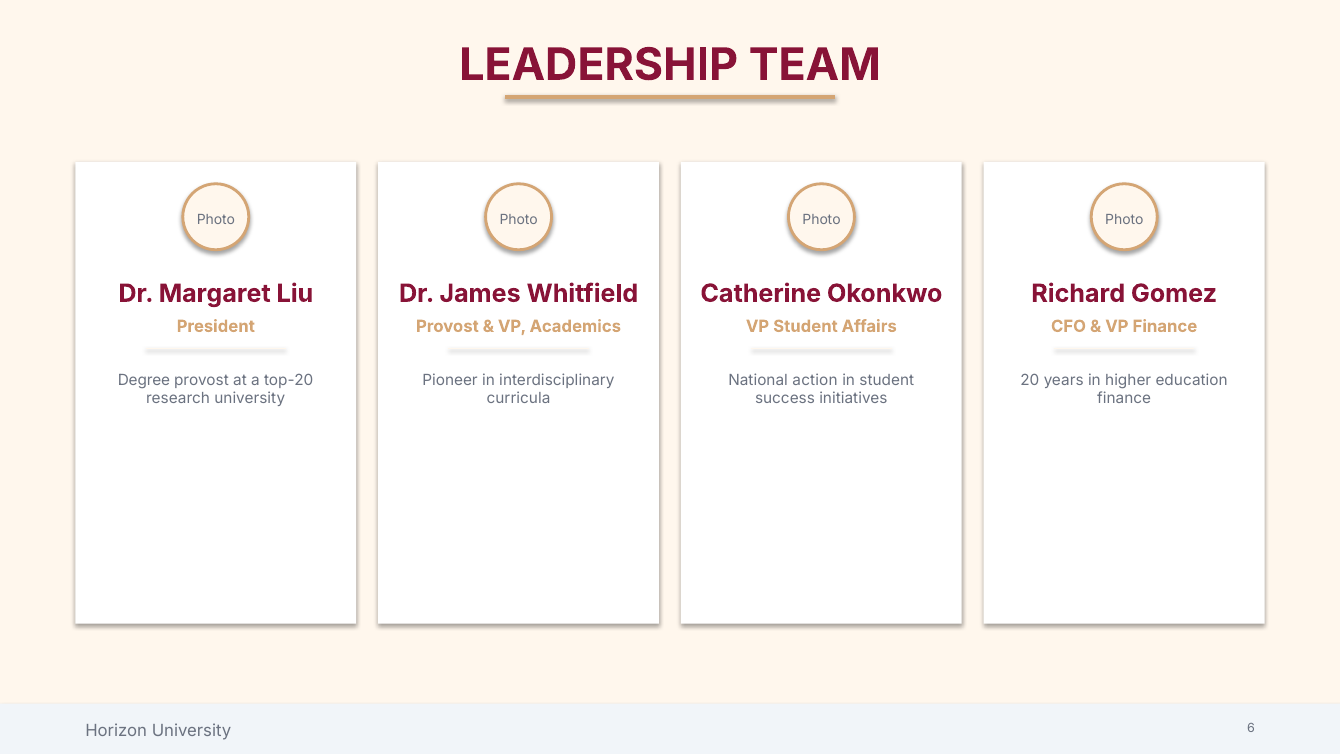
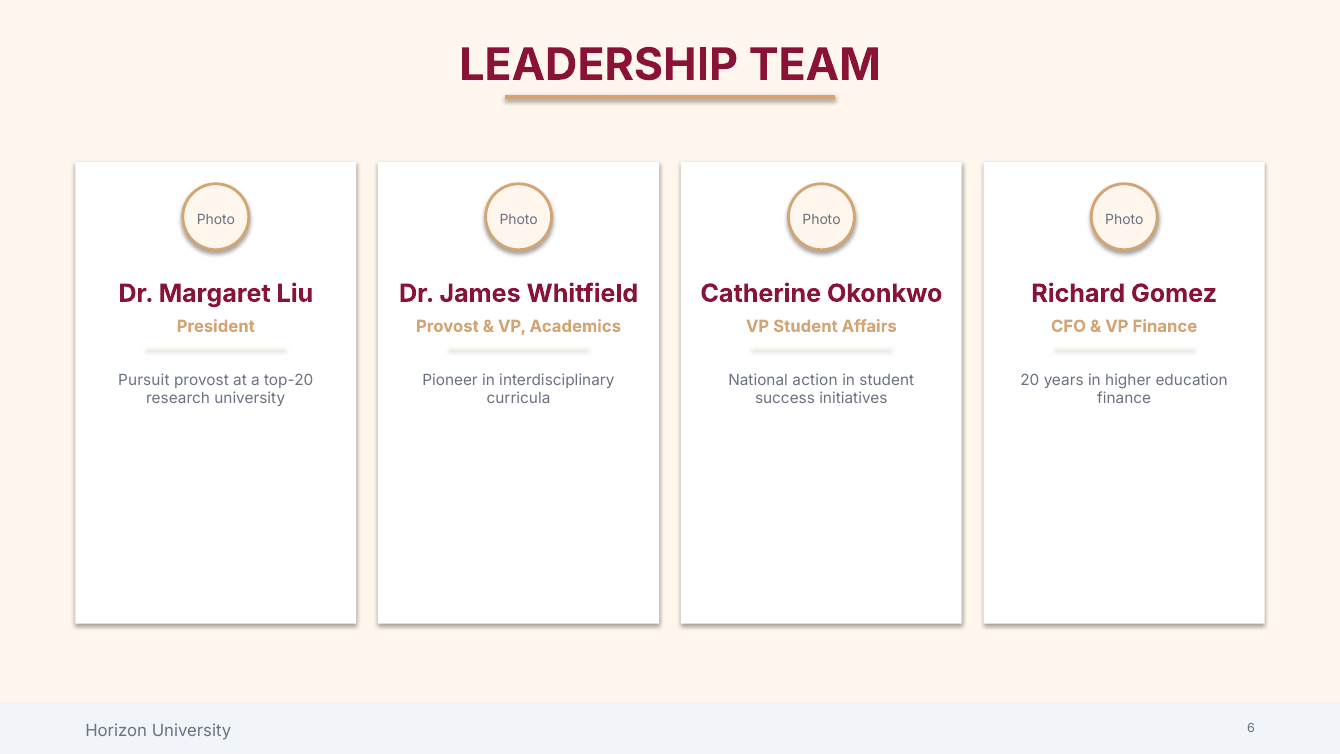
Degree: Degree -> Pursuit
